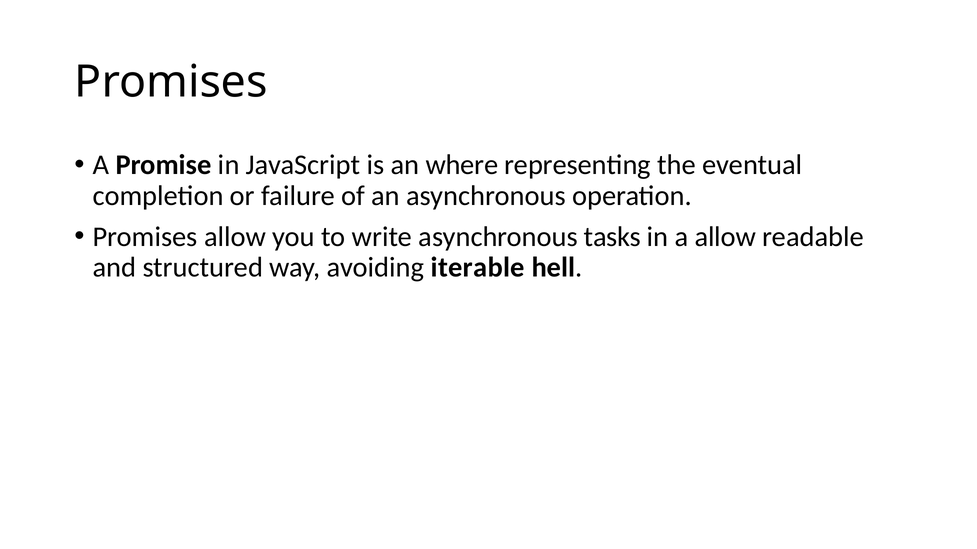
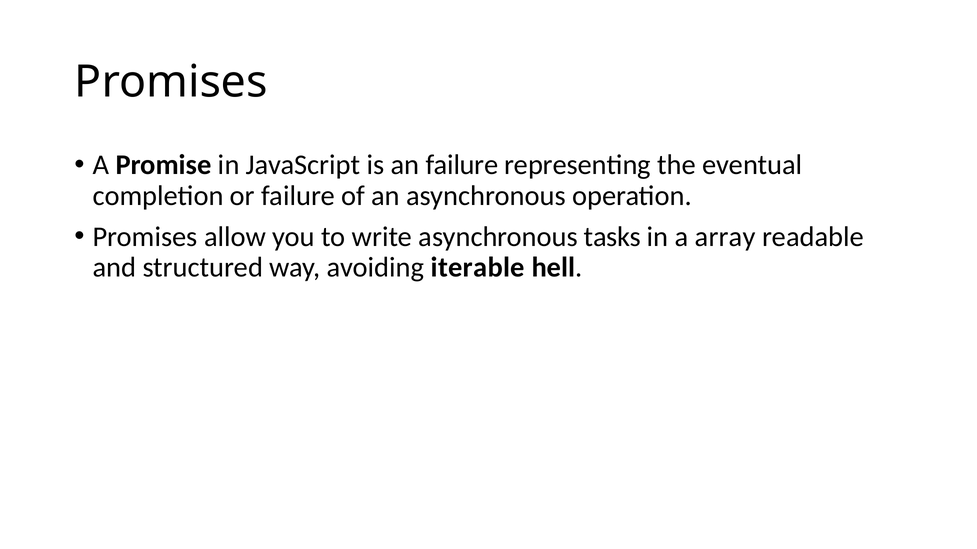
an where: where -> failure
a allow: allow -> array
